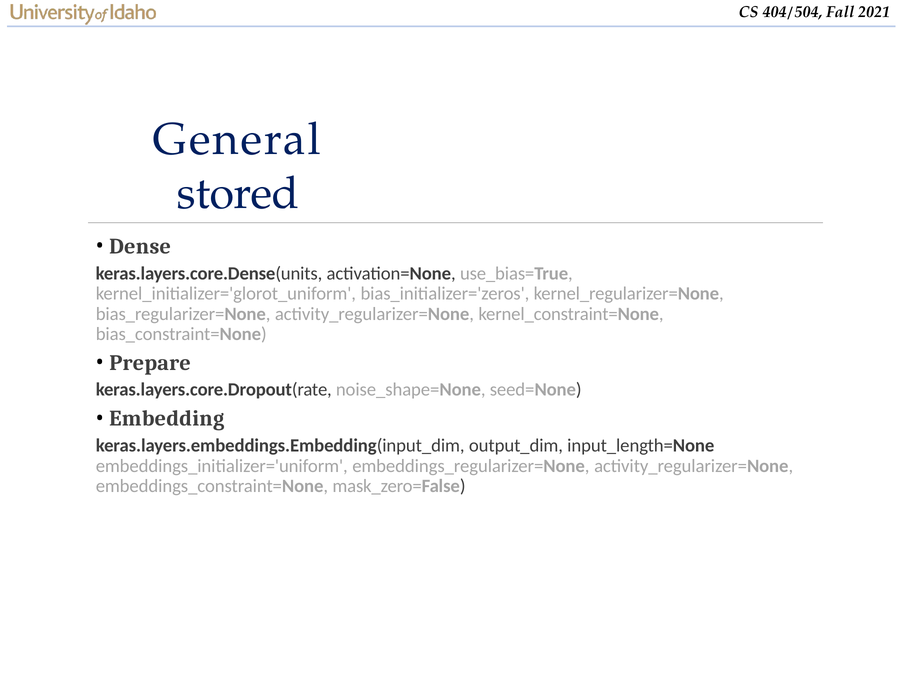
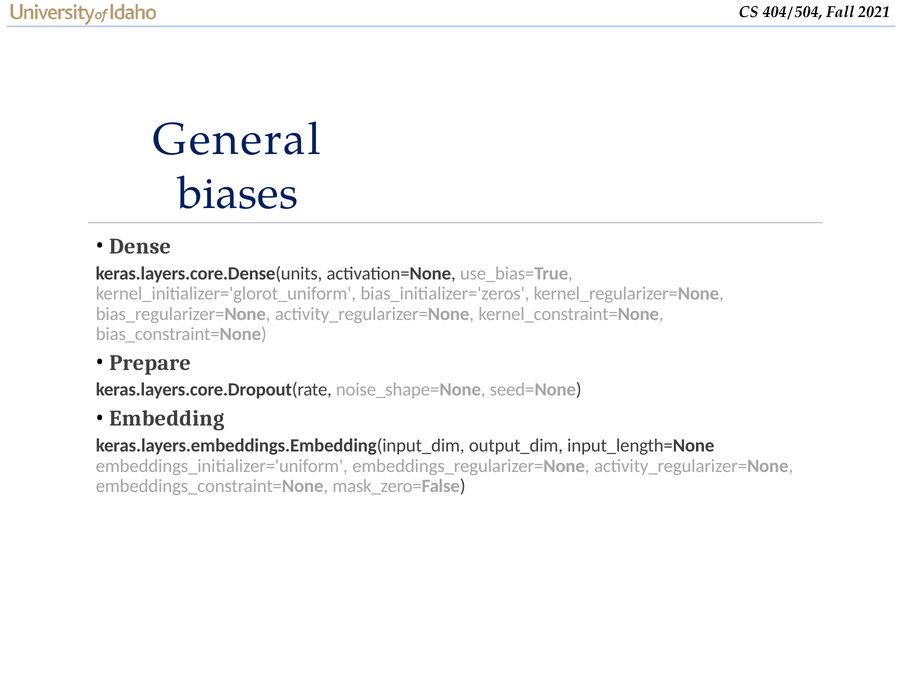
stored: stored -> biases
